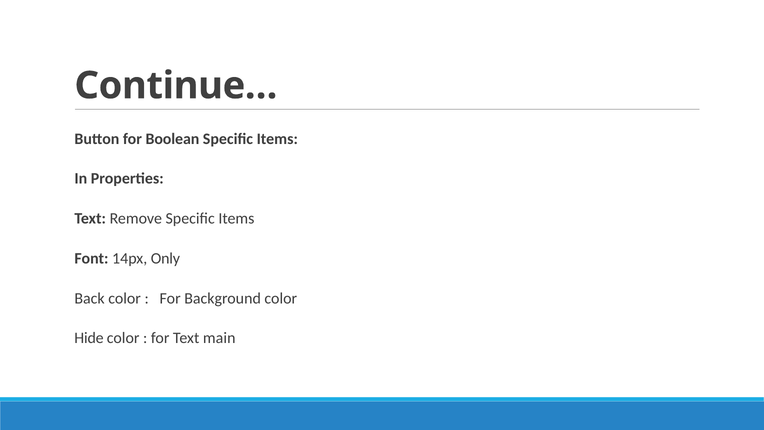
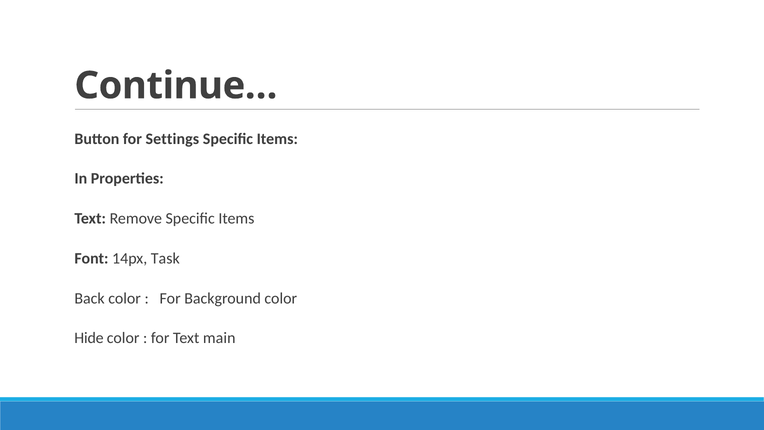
Boolean: Boolean -> Settings
Only: Only -> Task
